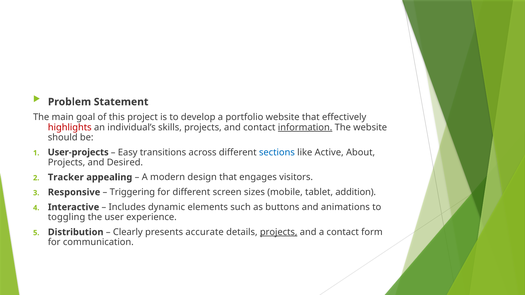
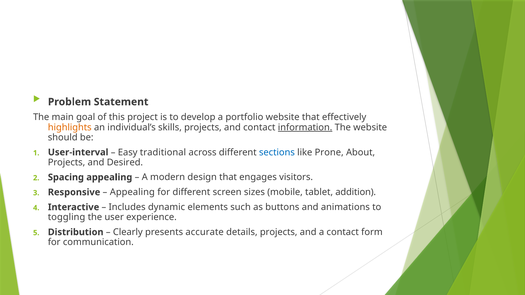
highlights colour: red -> orange
User-projects: User-projects -> User-interval
transitions: transitions -> traditional
Active: Active -> Prone
Tracker: Tracker -> Spacing
Triggering at (132, 192): Triggering -> Appealing
projects at (279, 232) underline: present -> none
